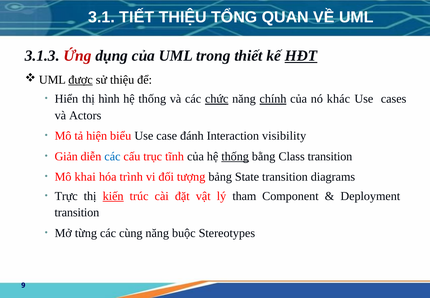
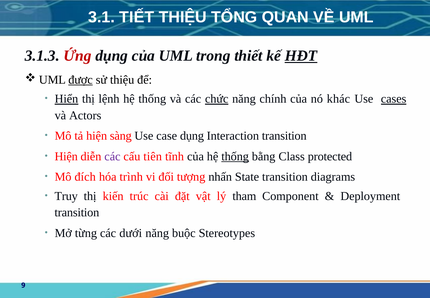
Hiển underline: none -> present
hình: hình -> lệnh
chính underline: present -> none
cases underline: none -> present
biểu: biểu -> sàng
case đánh: đánh -> dụng
Interaction visibility: visibility -> transition
Giản at (66, 156): Giản -> Hiện
các at (112, 156) colour: blue -> purple
trục: trục -> tiên
Class transition: transition -> protected
khai: khai -> đích
bảng: bảng -> nhấn
Trực: Trực -> Truy
kiến underline: present -> none
cùng: cùng -> dưới
